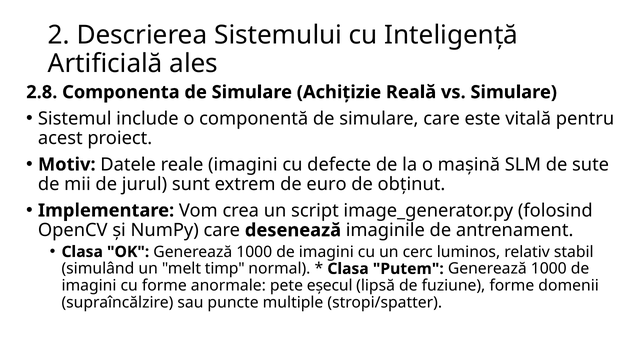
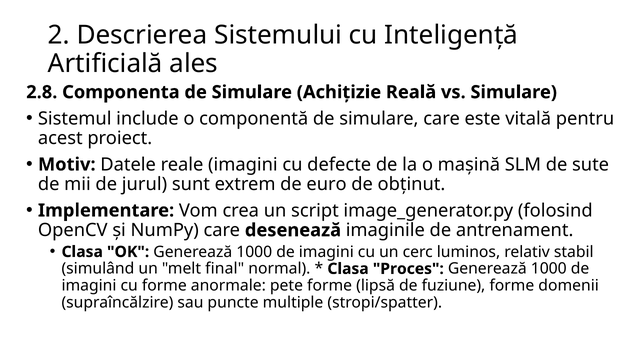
timp: timp -> final
Putem: Putem -> Proces
pete eșecul: eșecul -> forme
